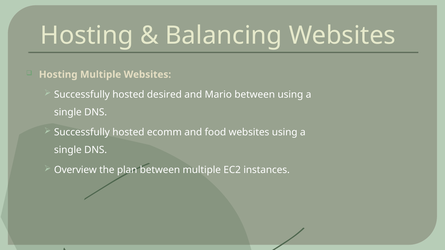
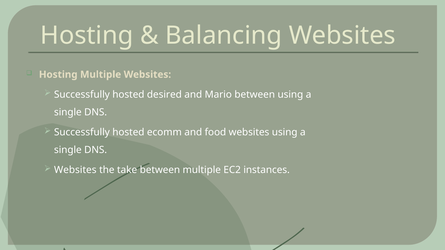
Overview at (75, 170): Overview -> Websites
plan: plan -> take
